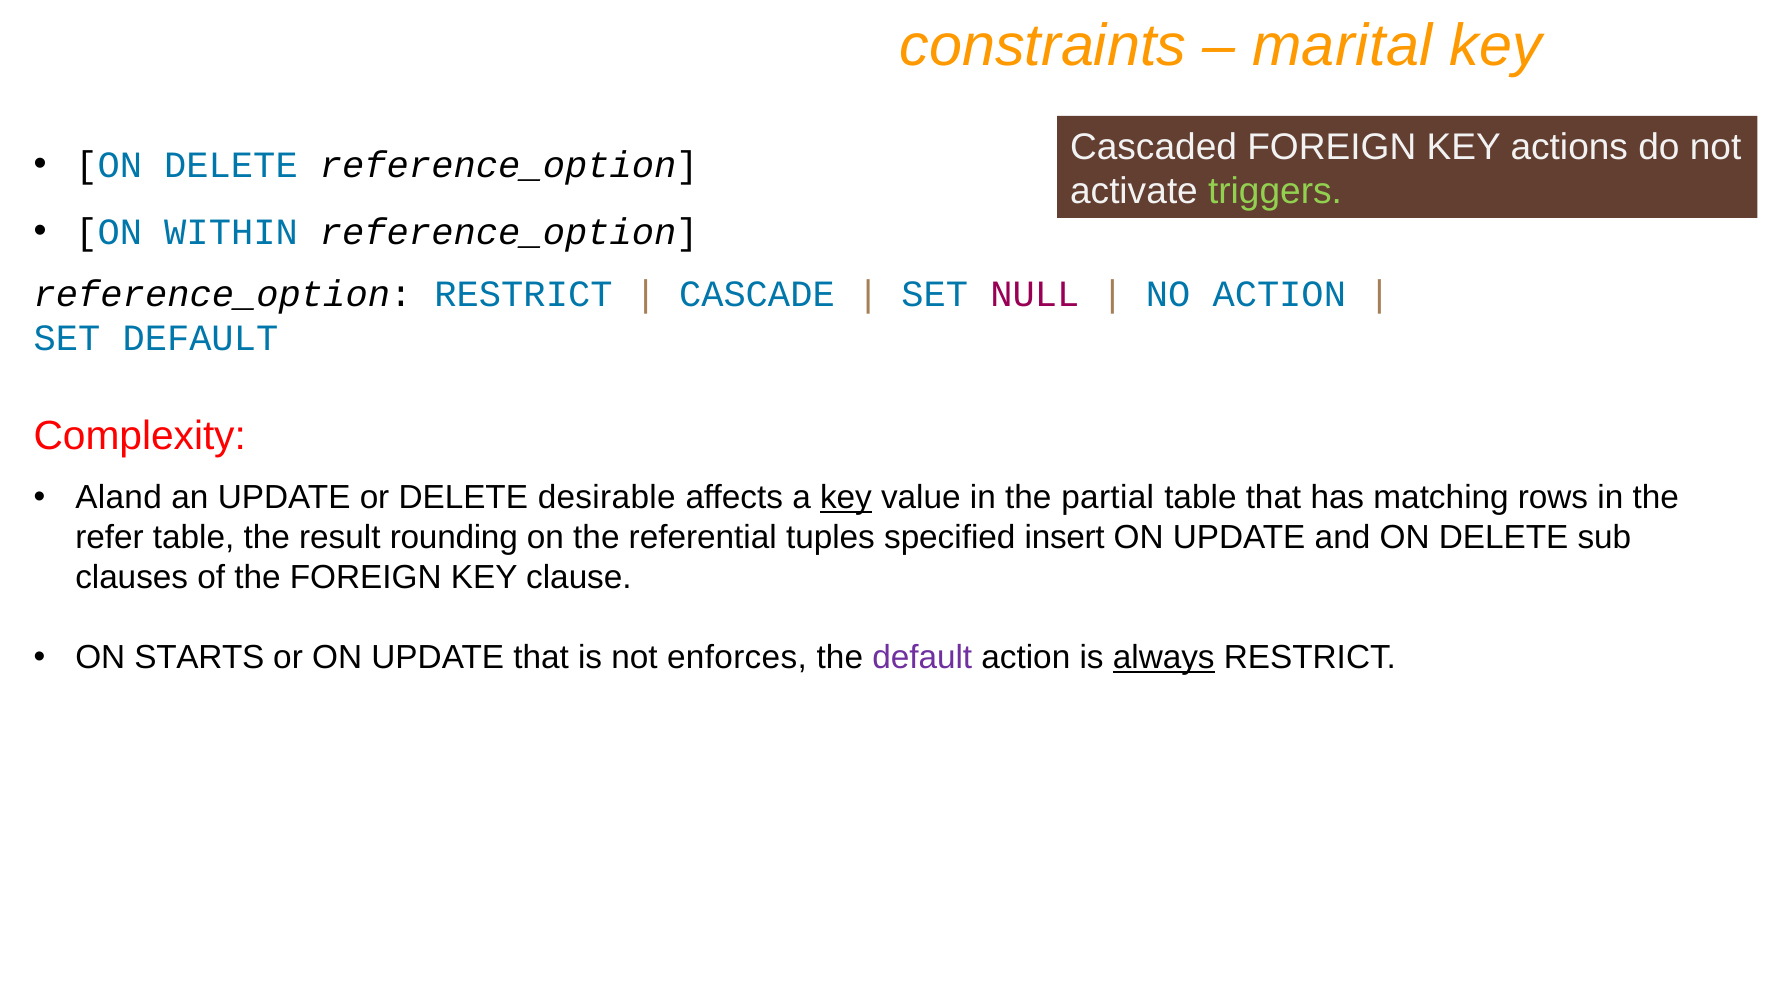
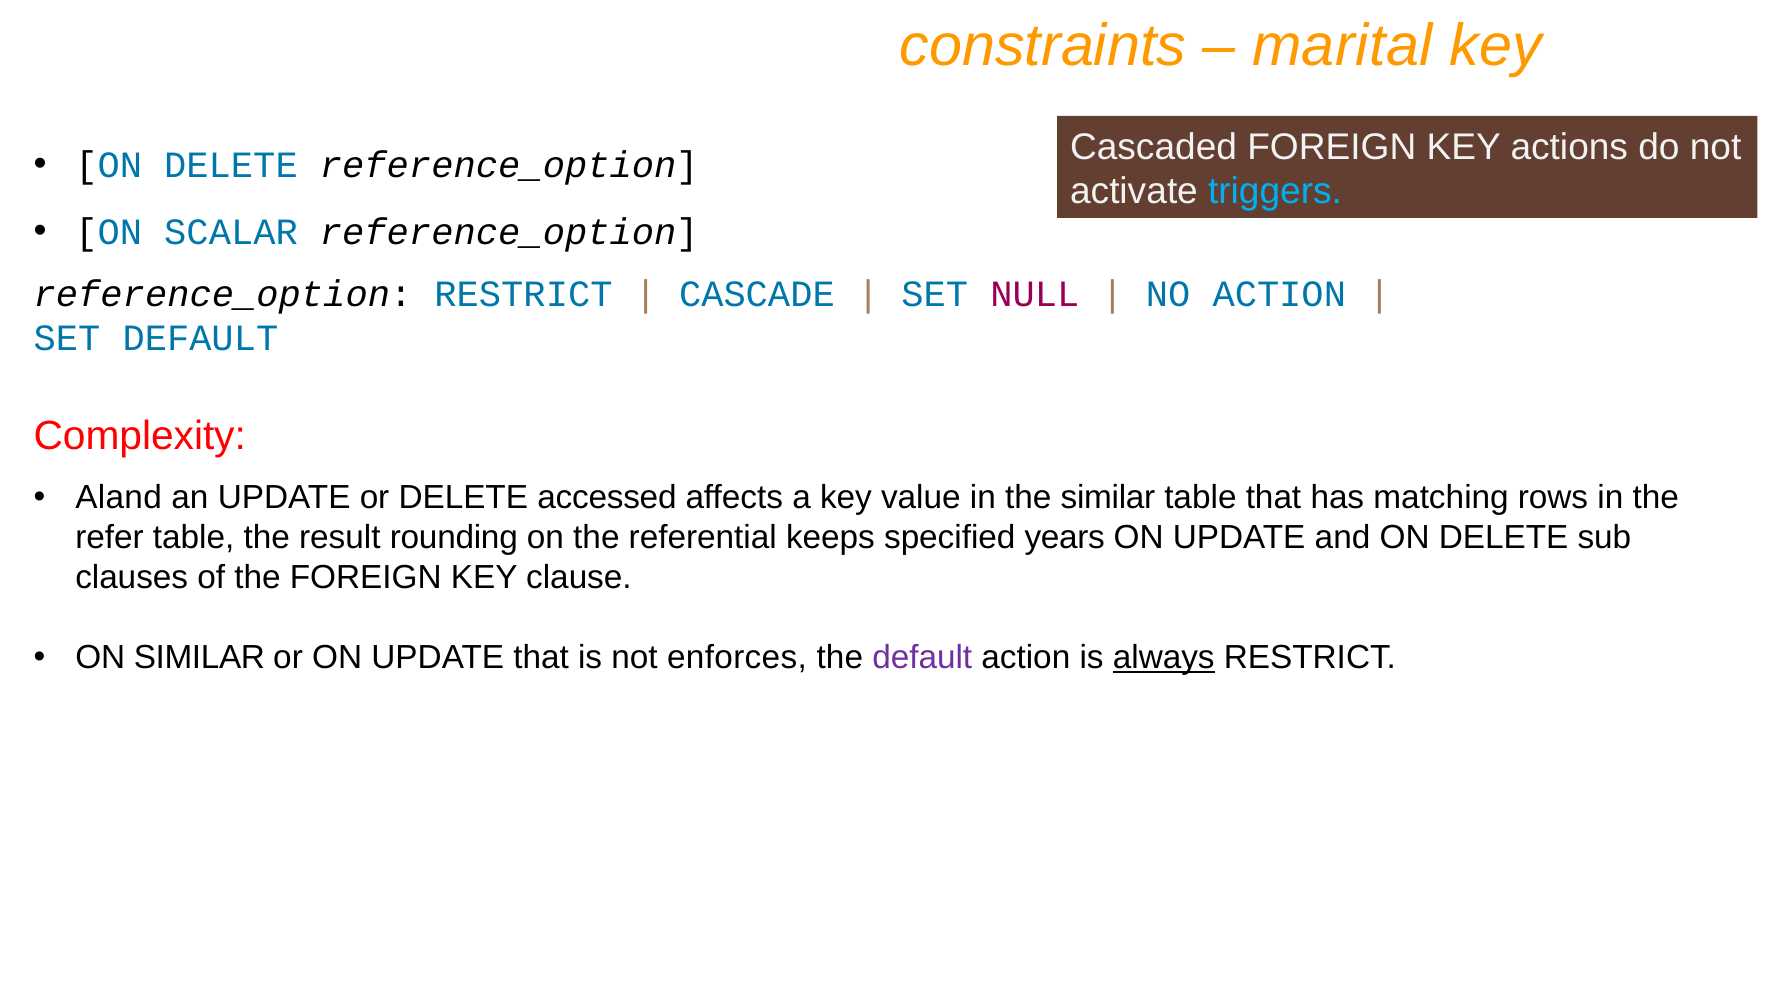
triggers colour: light green -> light blue
WITHIN: WITHIN -> SCALAR
desirable: desirable -> accessed
key at (846, 498) underline: present -> none
the partial: partial -> similar
tuples: tuples -> keeps
insert: insert -> years
ON STARTS: STARTS -> SIMILAR
